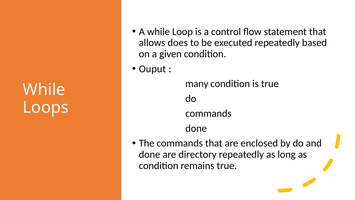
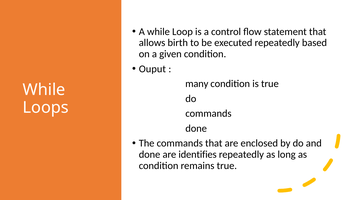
does: does -> birth
directory: directory -> identifies
